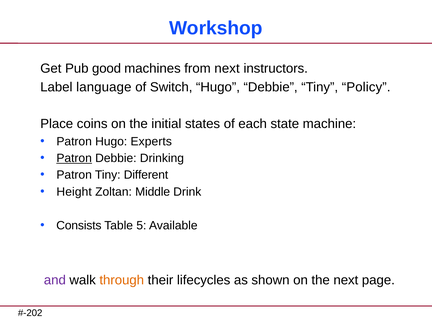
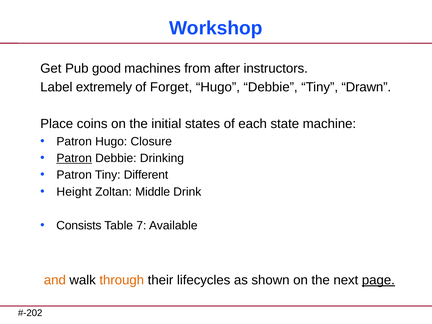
from next: next -> after
language: language -> extremely
Switch: Switch -> Forget
Policy: Policy -> Drawn
Experts: Experts -> Closure
5: 5 -> 7
and colour: purple -> orange
page underline: none -> present
